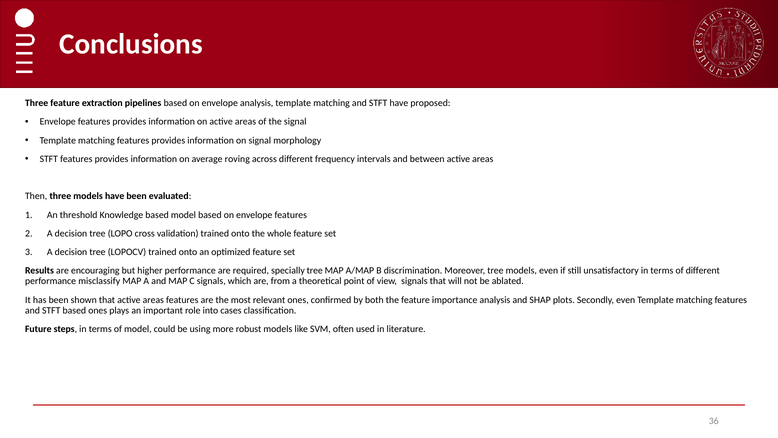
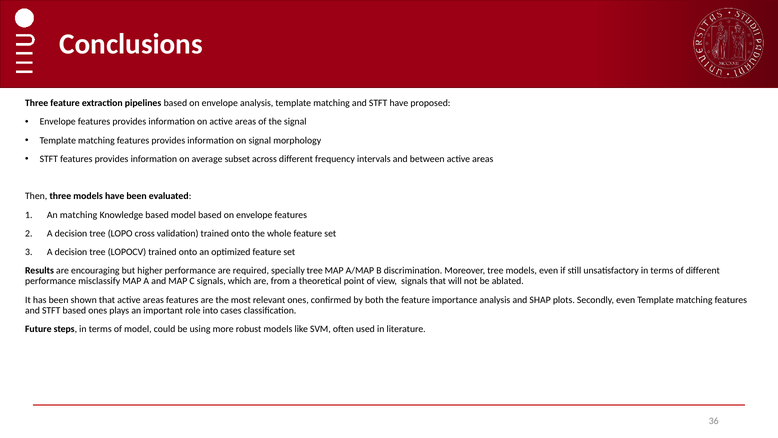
roving: roving -> subset
An threshold: threshold -> matching
